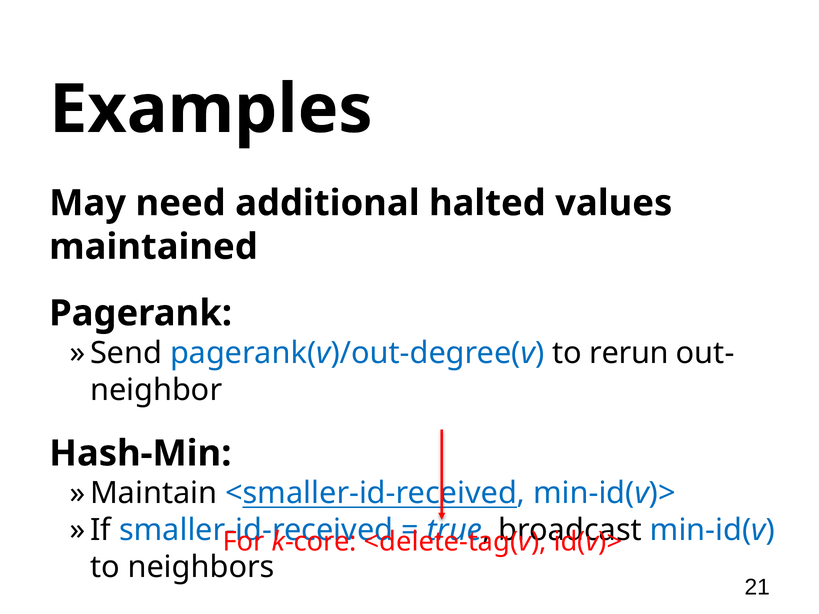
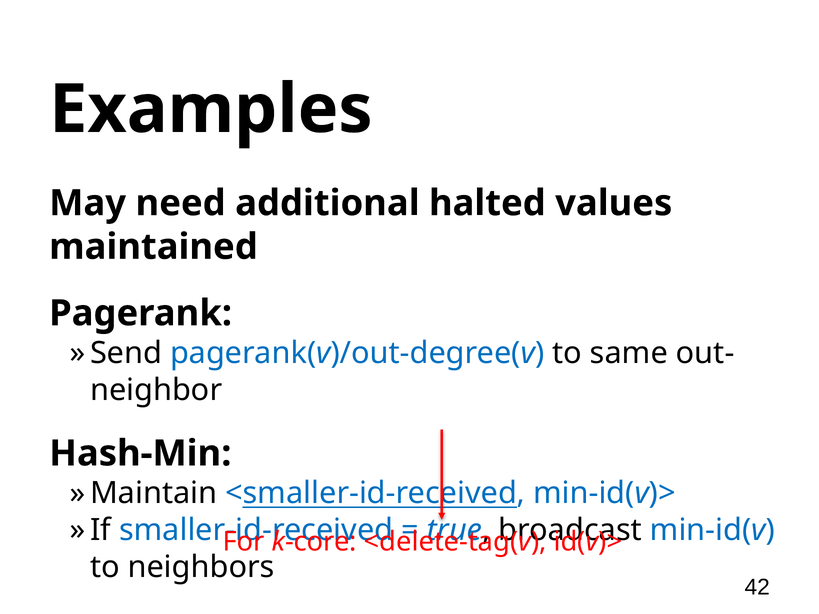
rerun: rerun -> same
21: 21 -> 42
